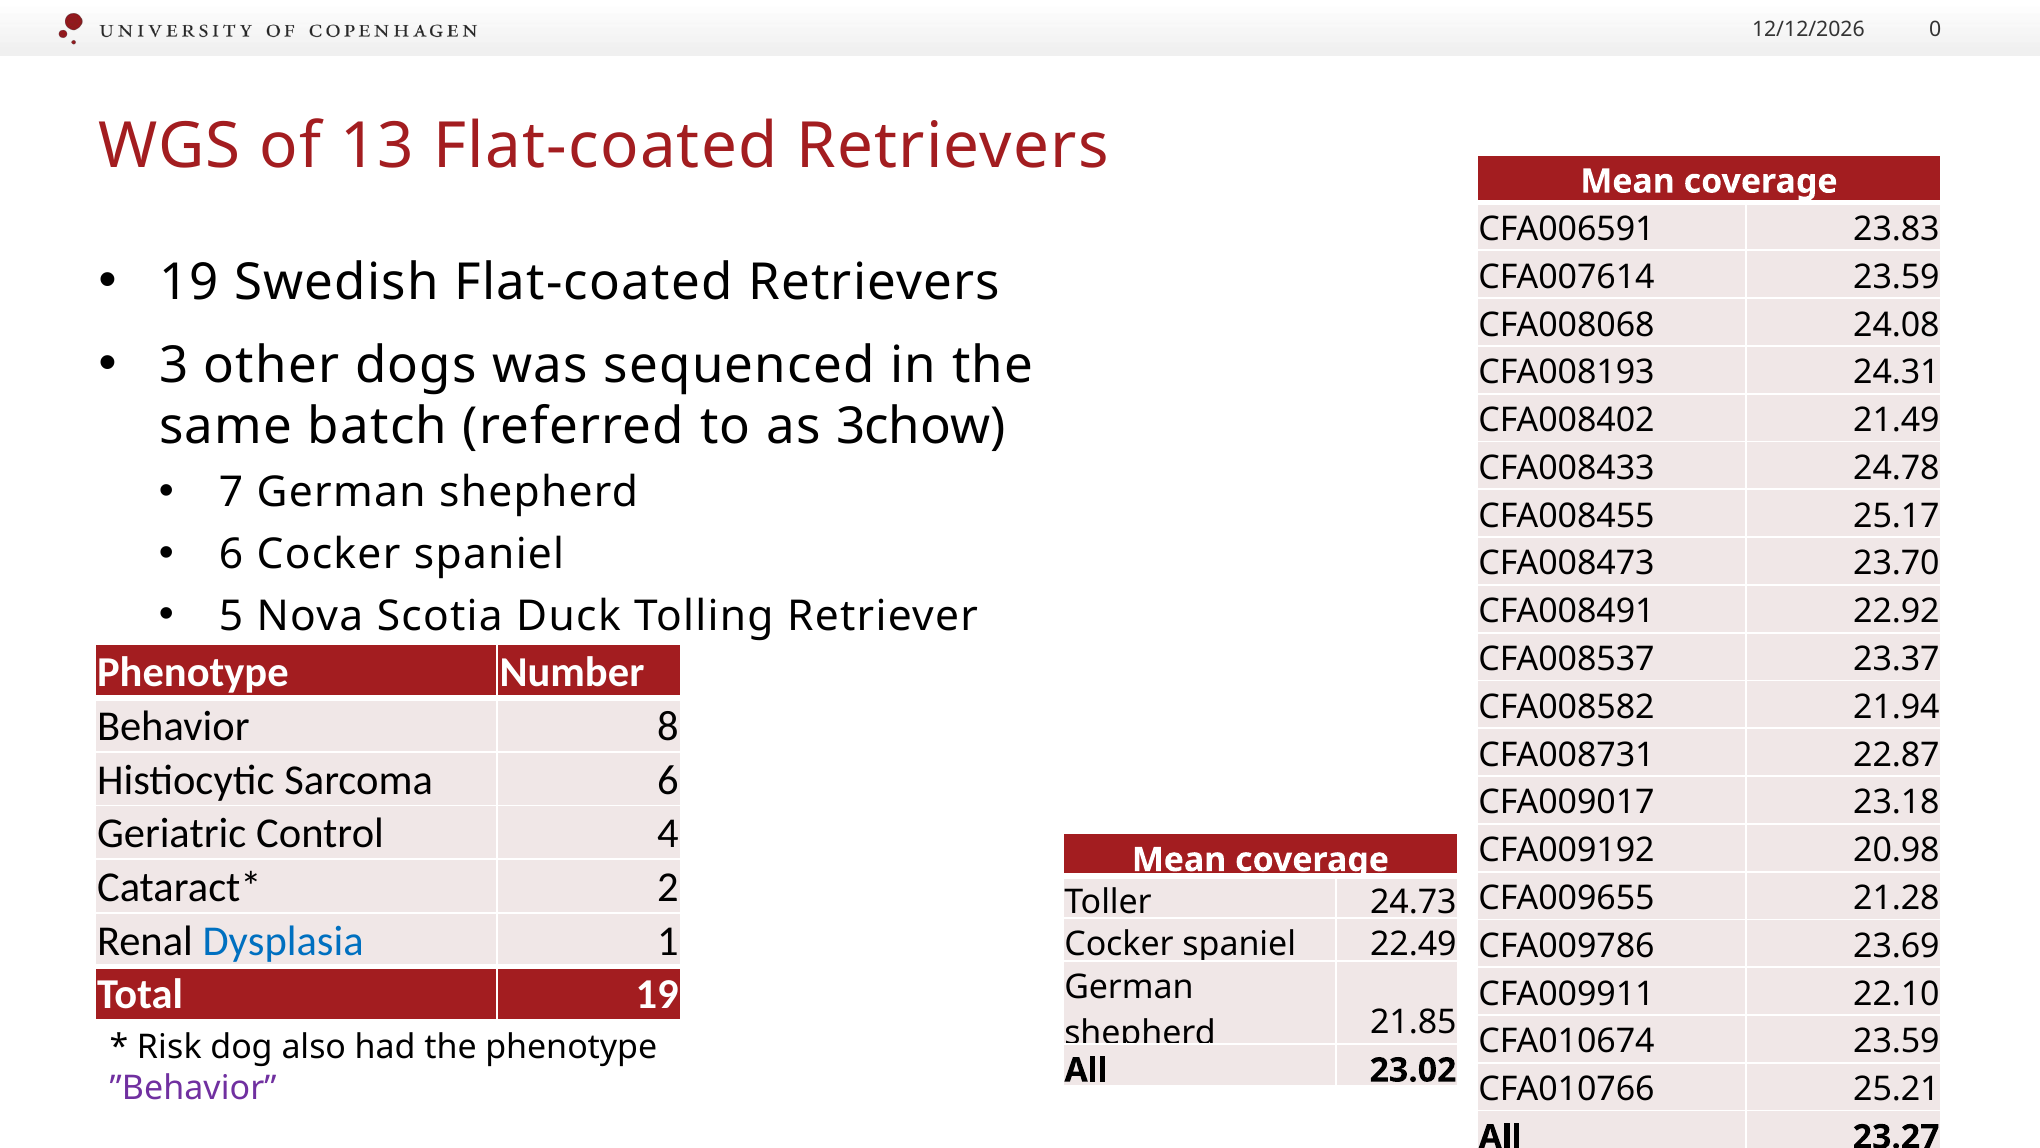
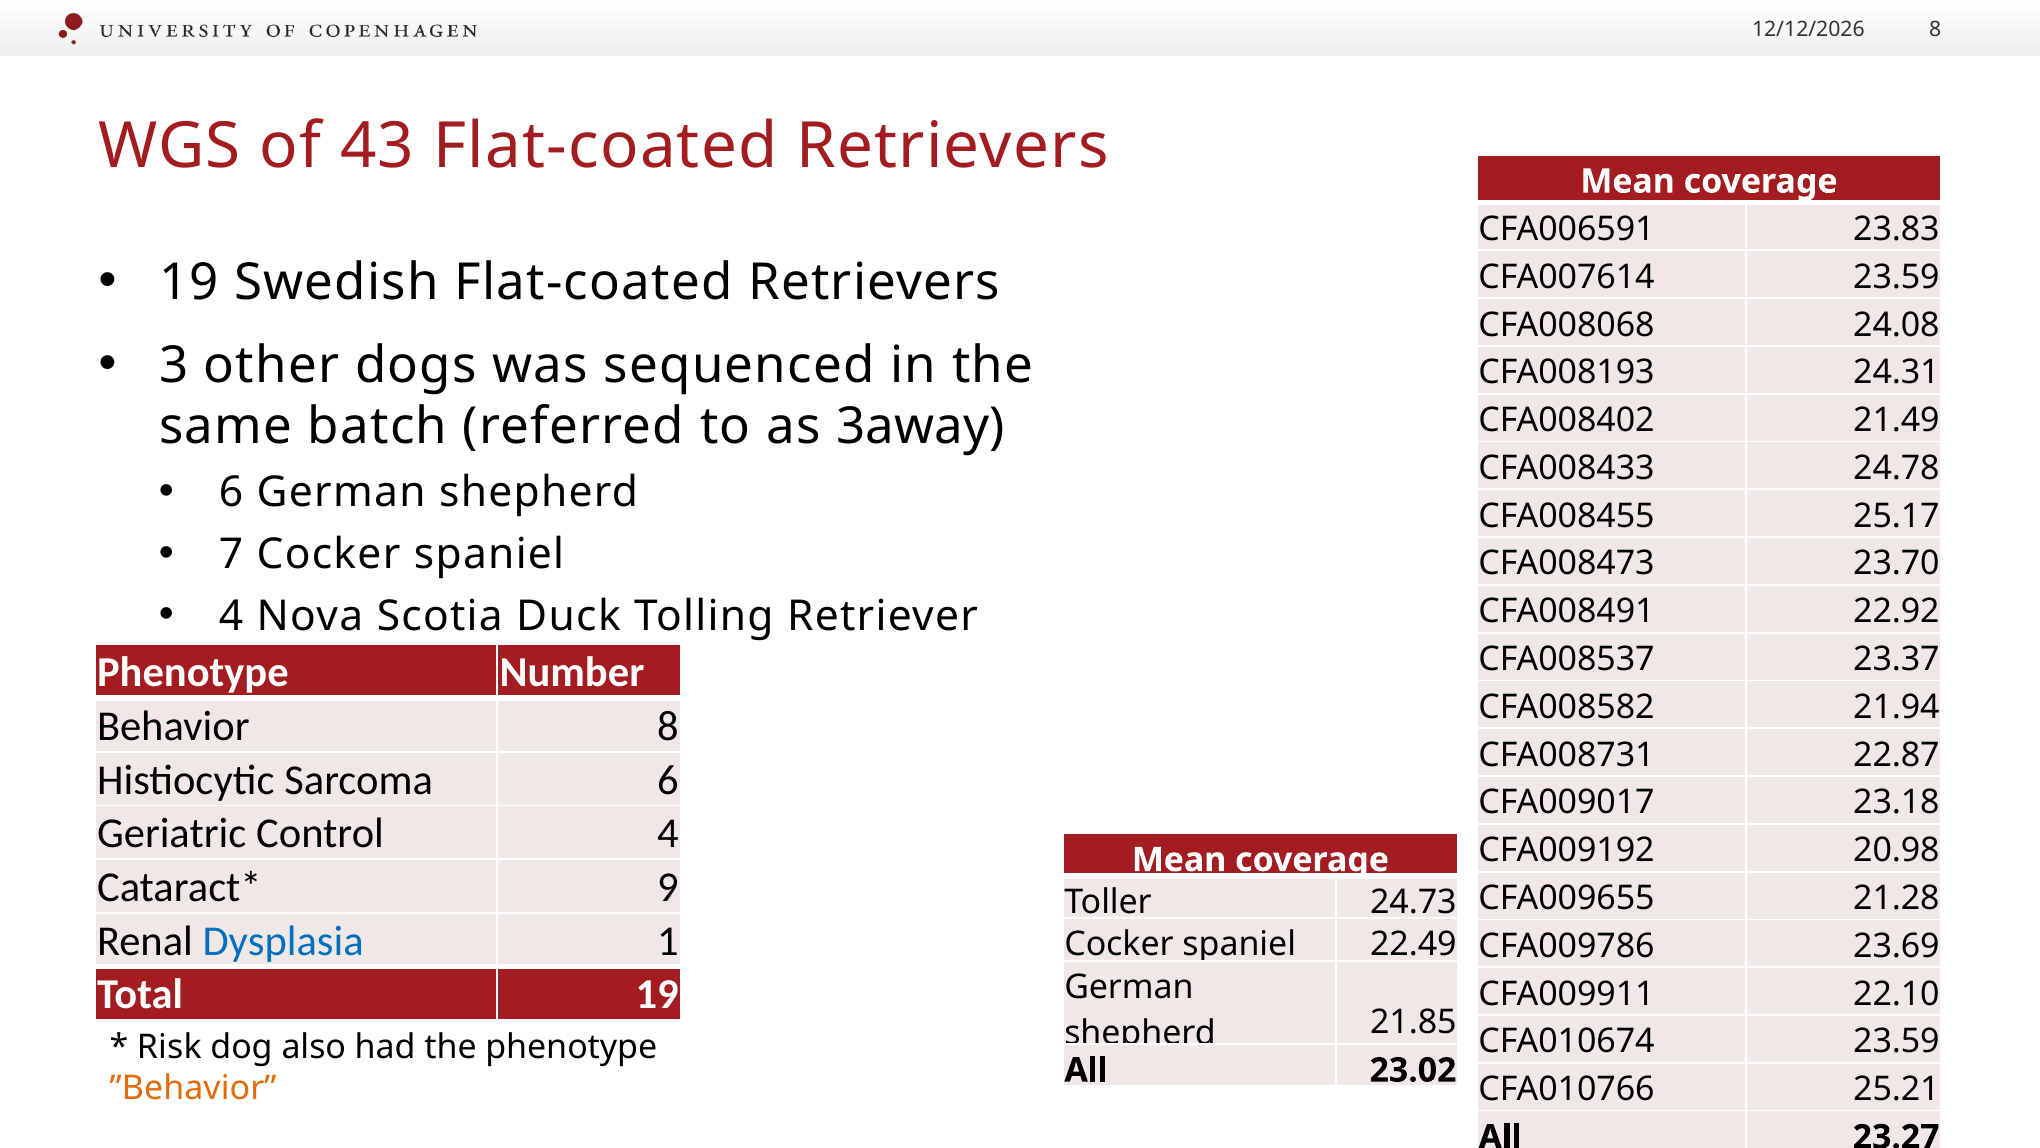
0 at (1935, 29): 0 -> 8
13: 13 -> 43
3chow: 3chow -> 3away
7 at (231, 493): 7 -> 6
6 at (231, 554): 6 -> 7
5 at (231, 616): 5 -> 4
2: 2 -> 9
”Behavior colour: purple -> orange
